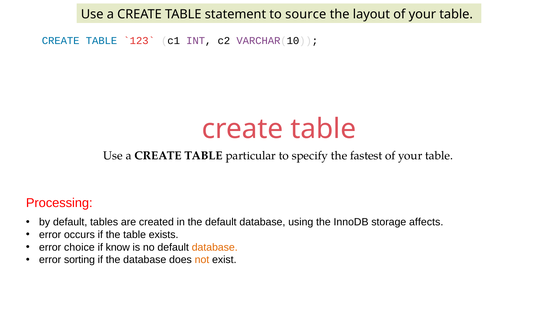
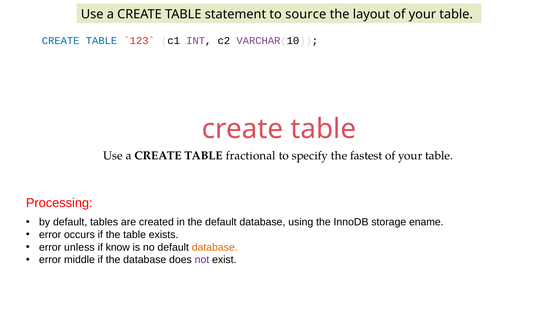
particular: particular -> fractional
affects: affects -> ename
choice: choice -> unless
sorting: sorting -> middle
not colour: orange -> purple
